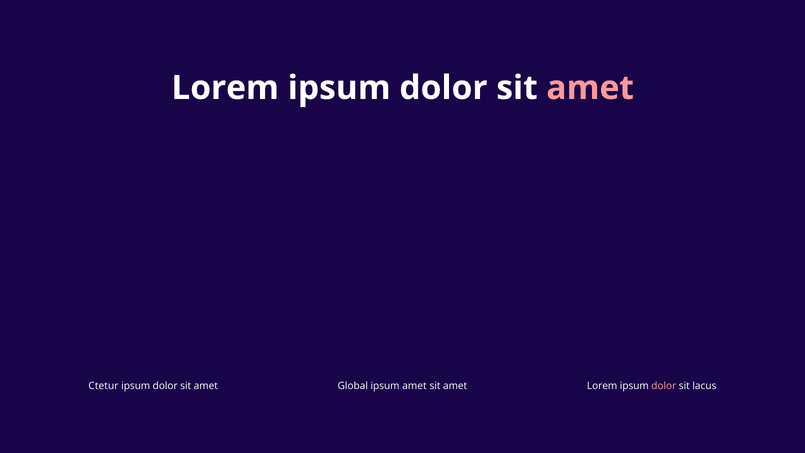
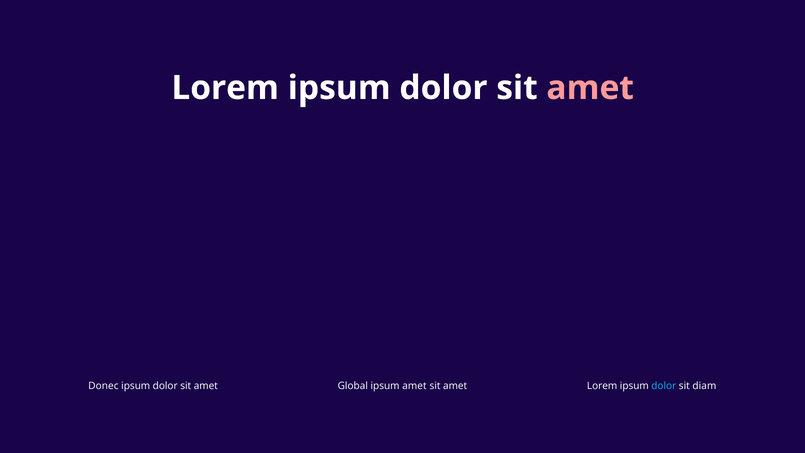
Ctetur: Ctetur -> Donec
dolor at (664, 386) colour: pink -> light blue
lacus: lacus -> diam
